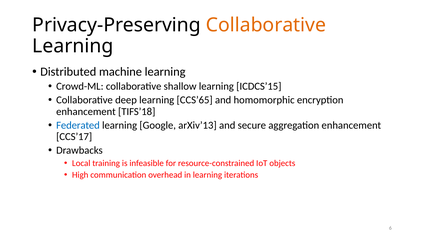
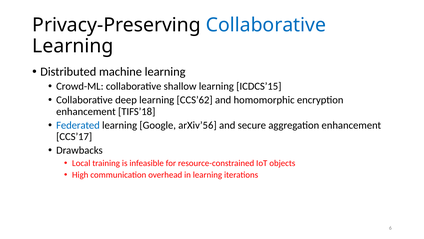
Collaborative at (266, 25) colour: orange -> blue
CCS’65: CCS’65 -> CCS’62
arXiv’13: arXiv’13 -> arXiv’56
